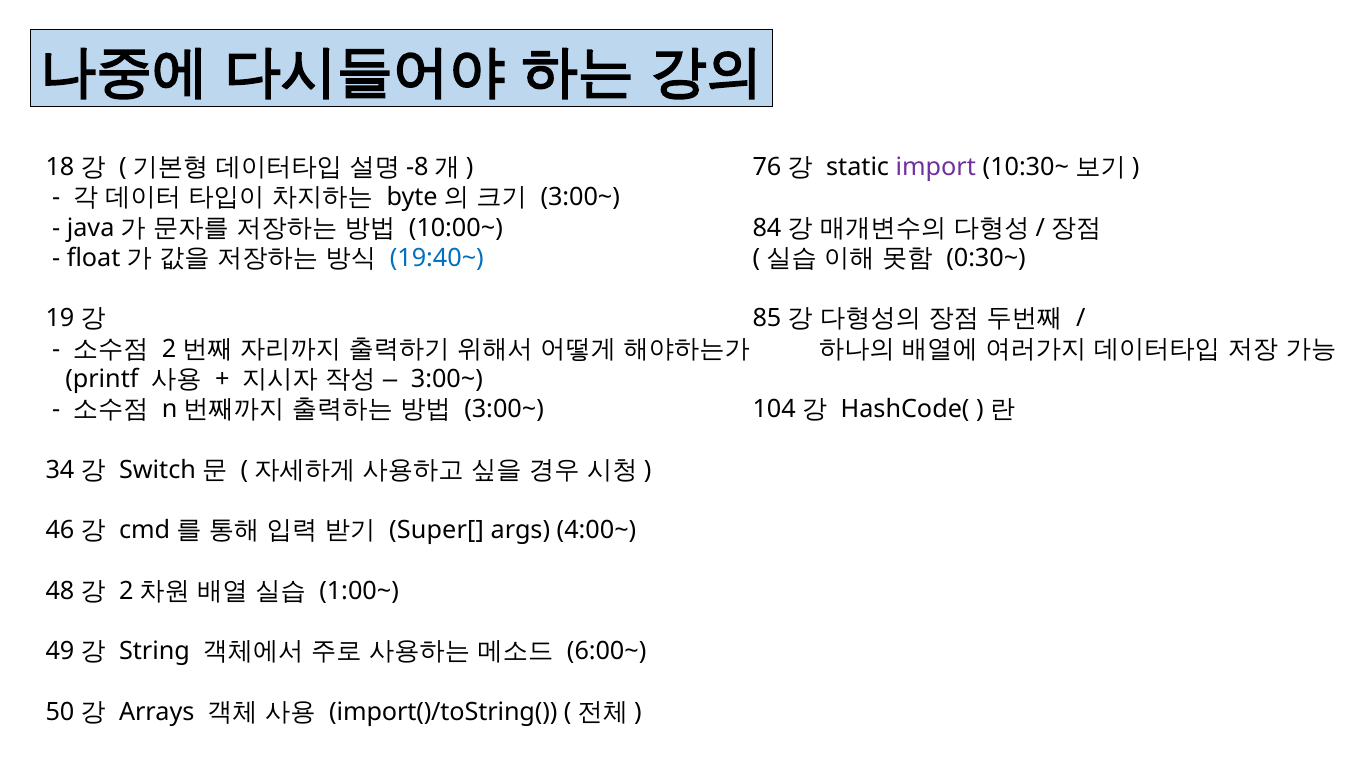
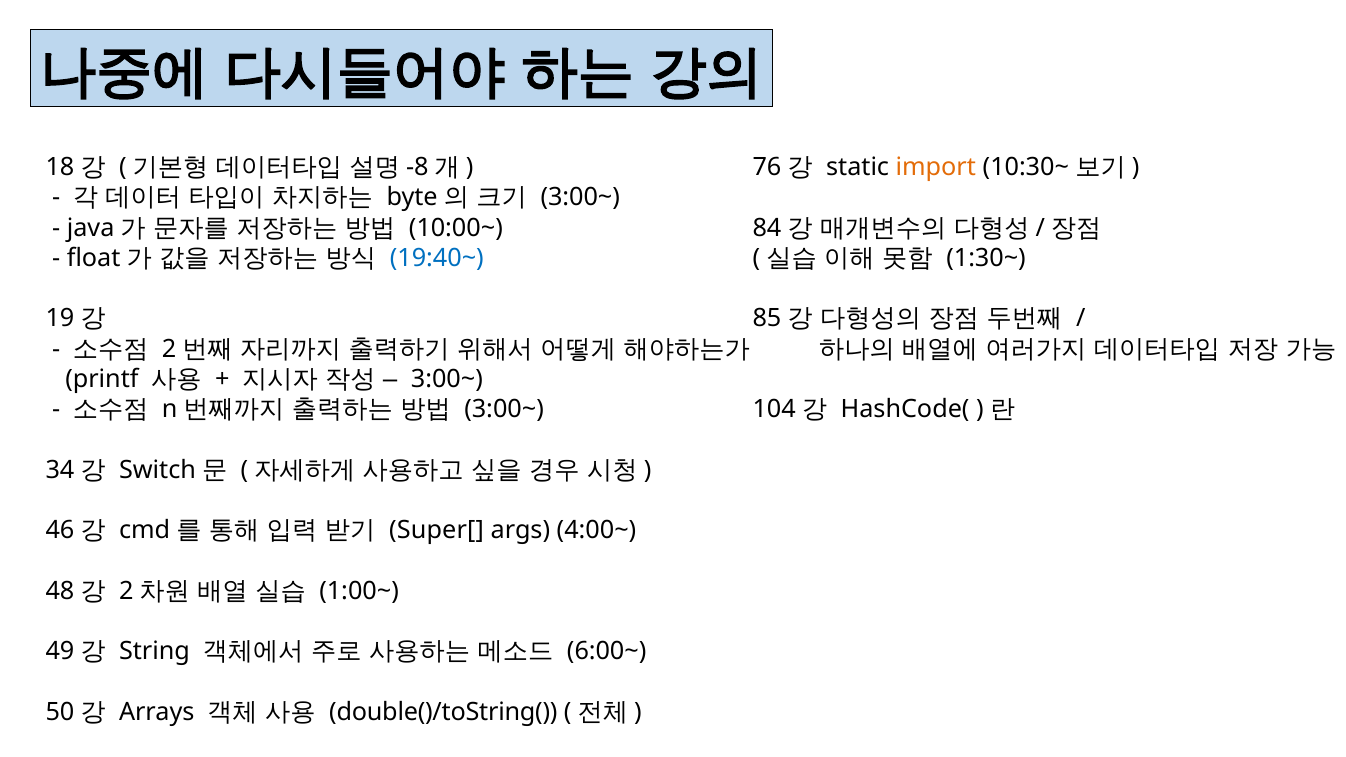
import colour: purple -> orange
0:30~: 0:30~ -> 1:30~
import()/toString(: import()/toString( -> double()/toString(
